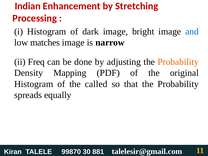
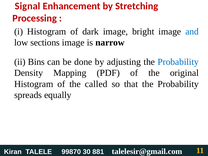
Indian: Indian -> Signal
matches: matches -> sections
Freq: Freq -> Bins
Probability at (178, 62) colour: orange -> blue
